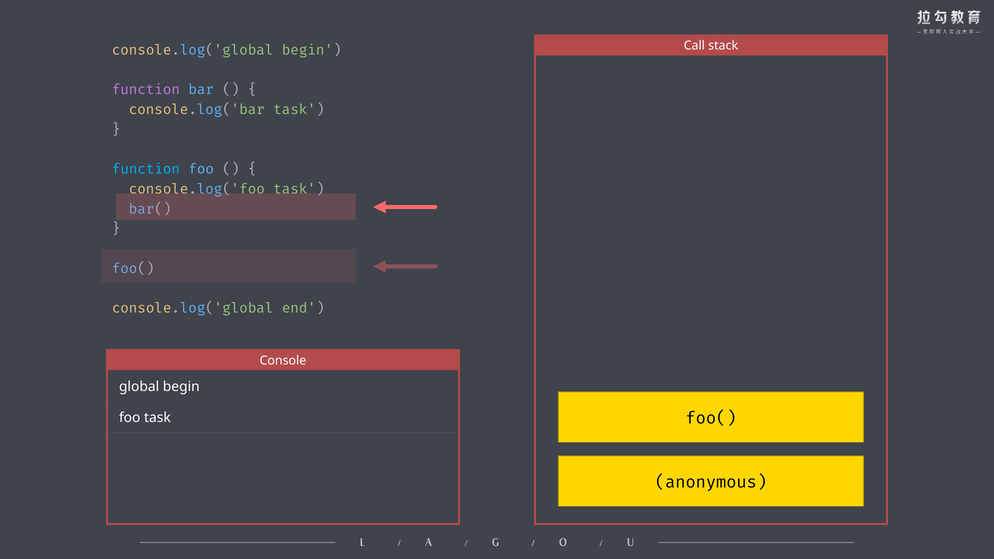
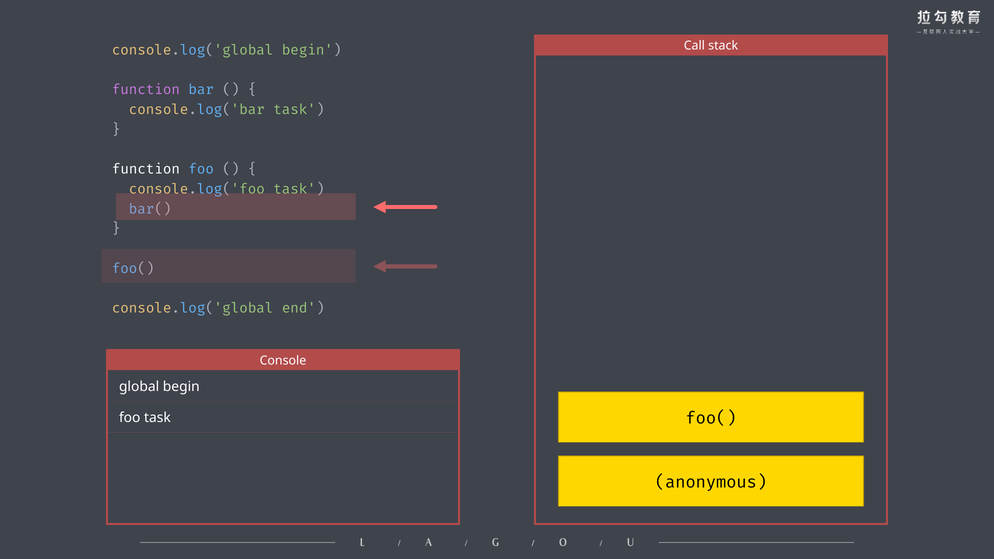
function at (146, 169) colour: light blue -> white
